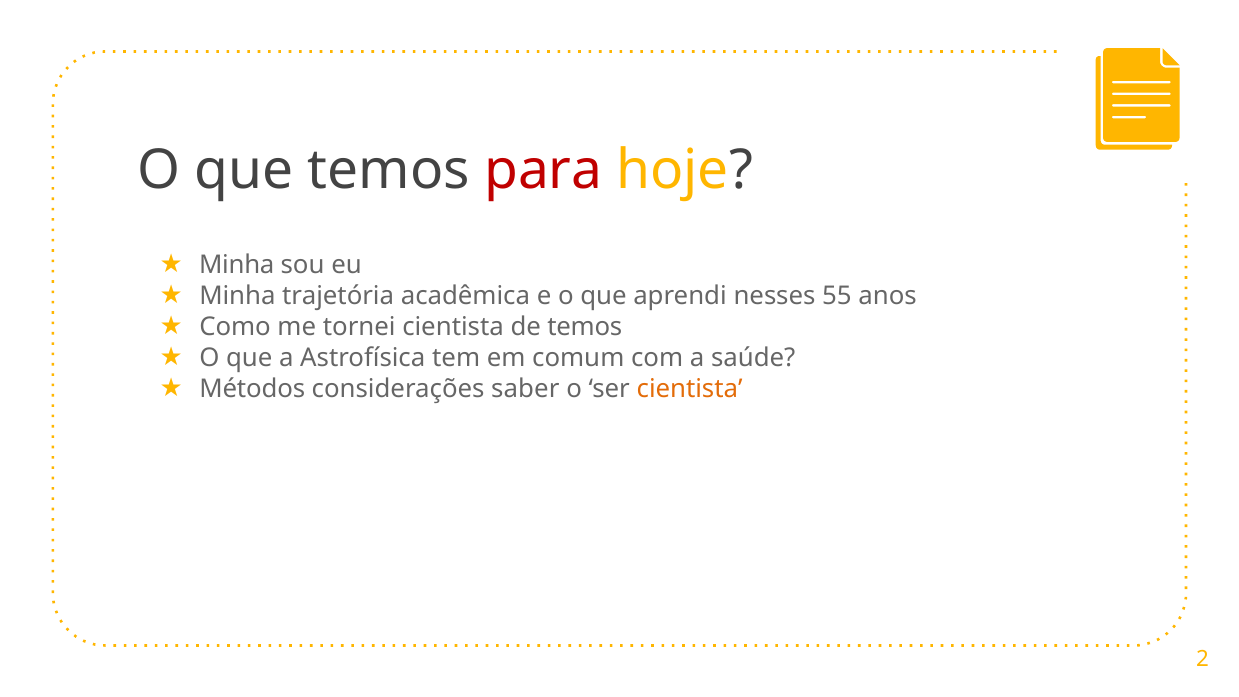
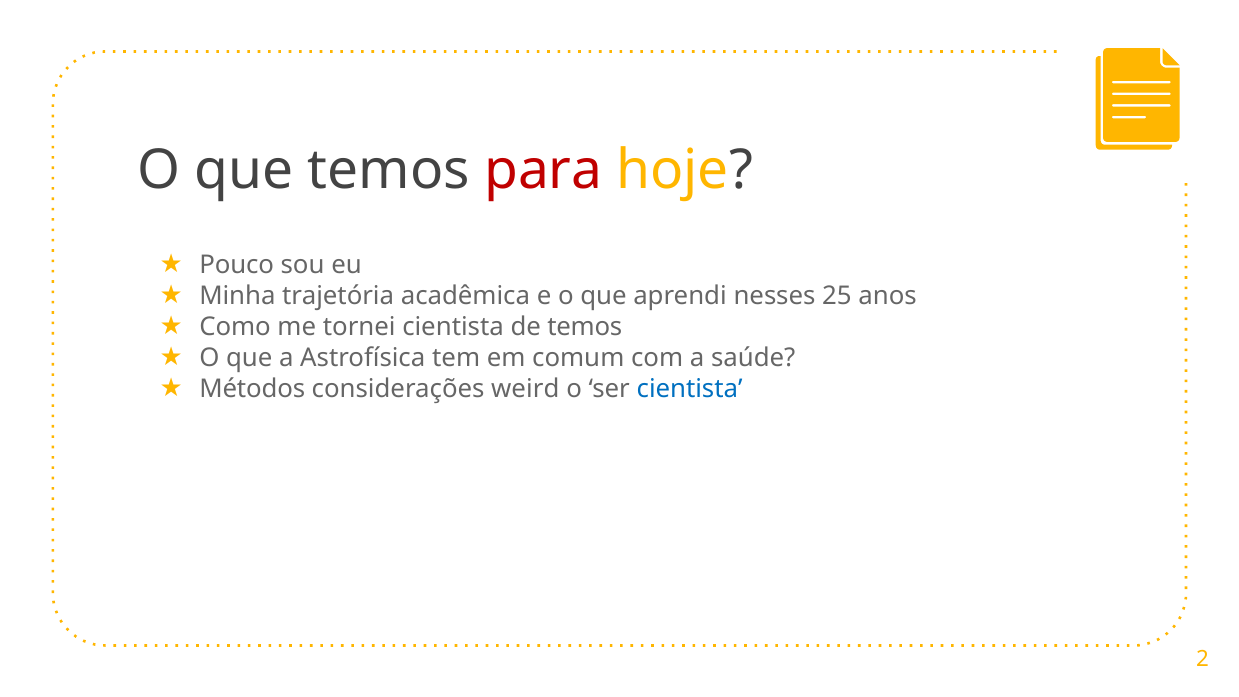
Minha at (237, 265): Minha -> Pouco
55: 55 -> 25
saber: saber -> weird
cientista at (690, 389) colour: orange -> blue
